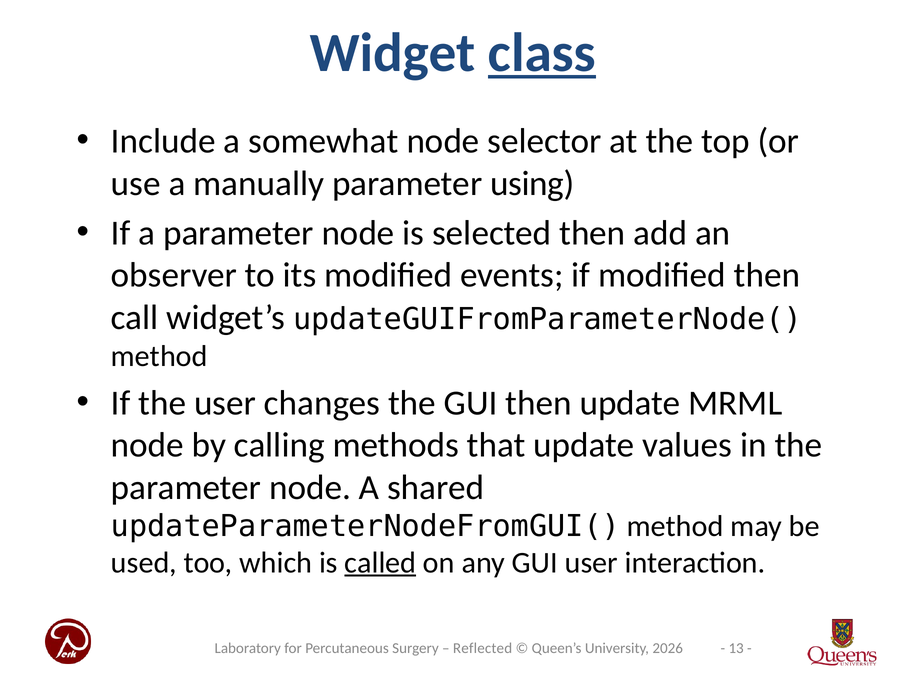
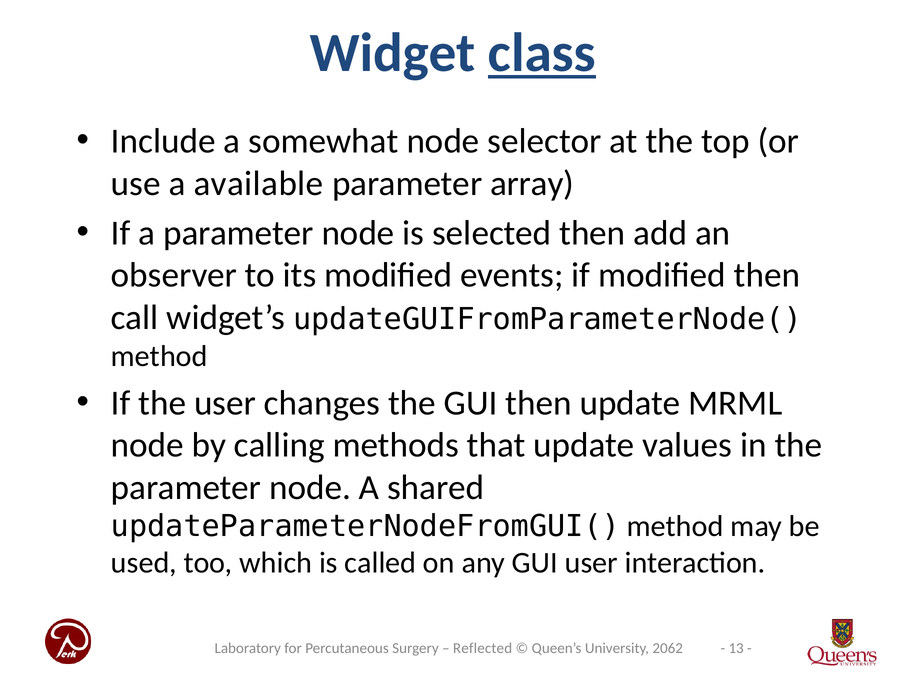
manually: manually -> available
using: using -> array
called underline: present -> none
2026: 2026 -> 2062
